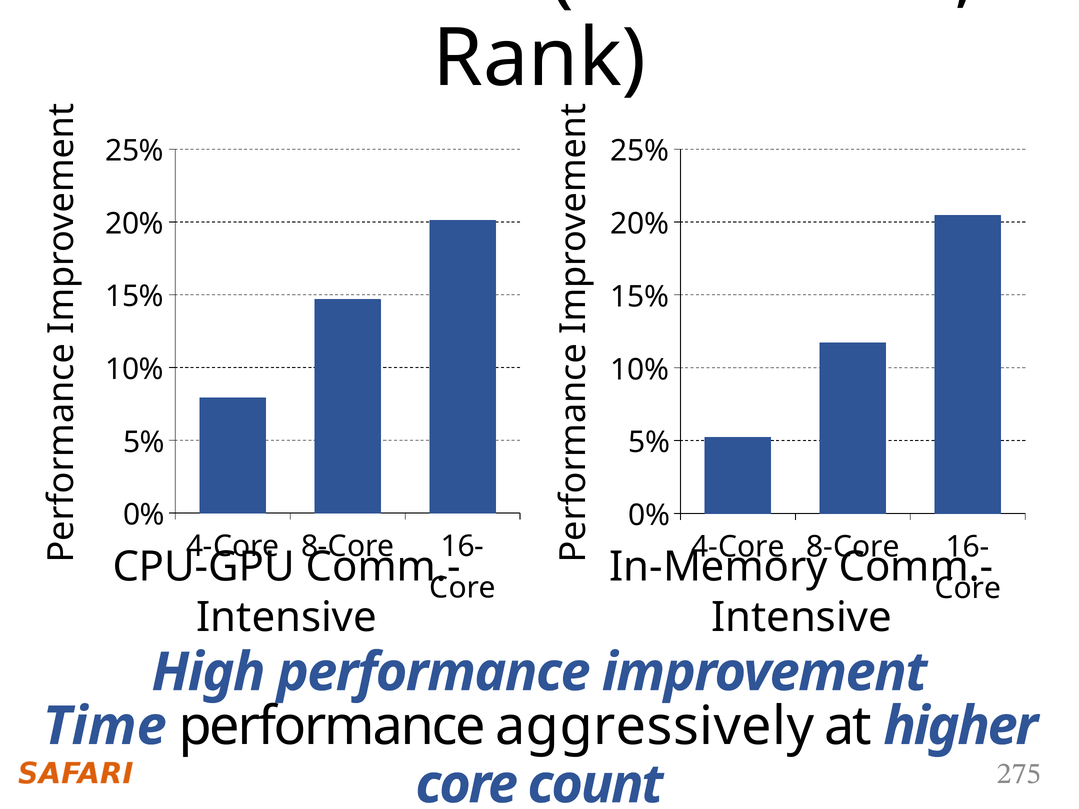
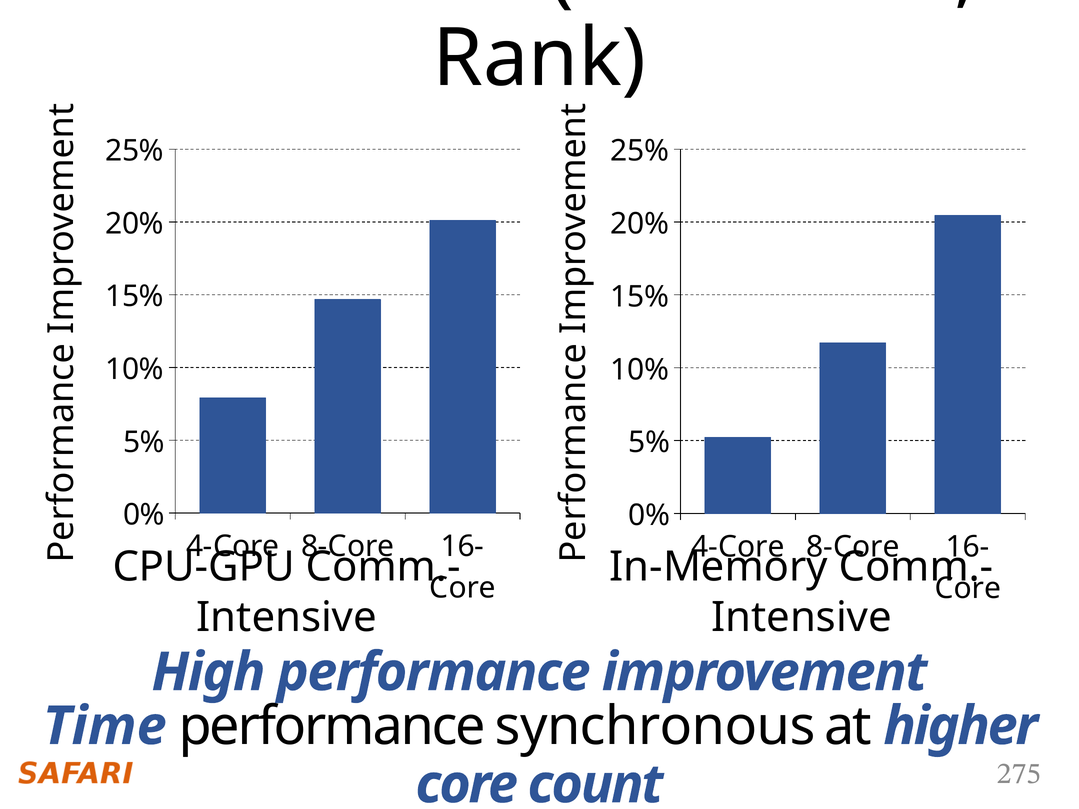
aggressively: aggressively -> synchronous
